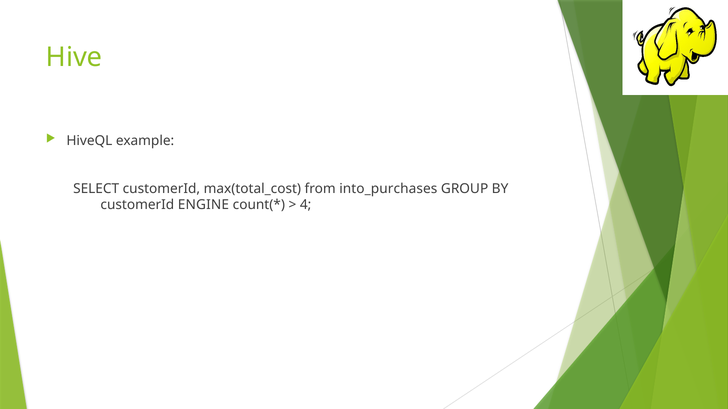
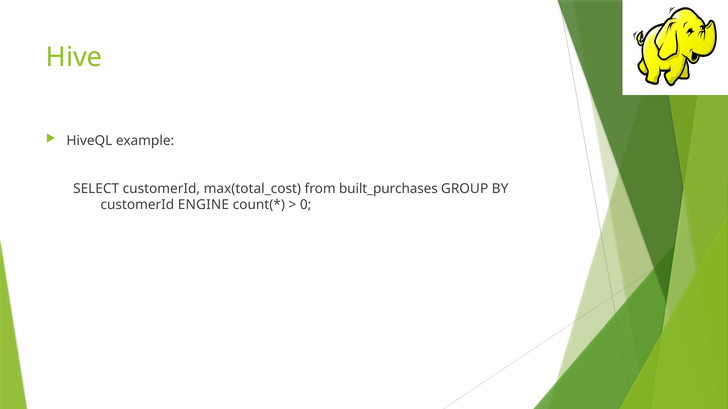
into_purchases: into_purchases -> built_purchases
4: 4 -> 0
